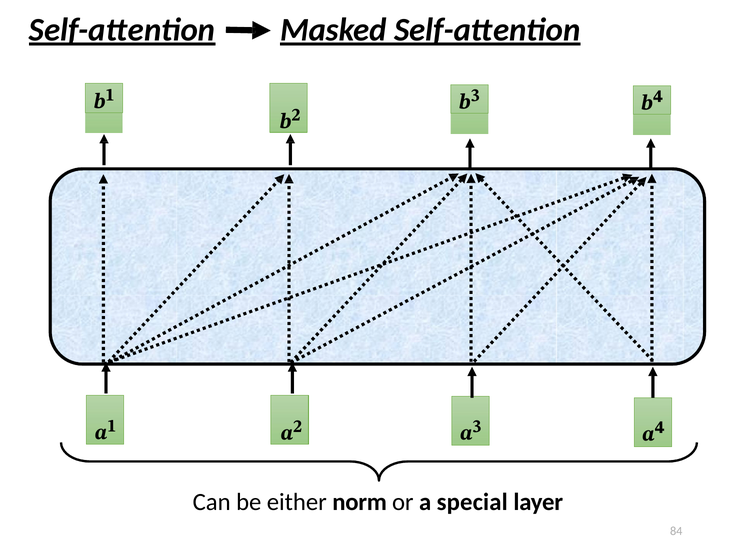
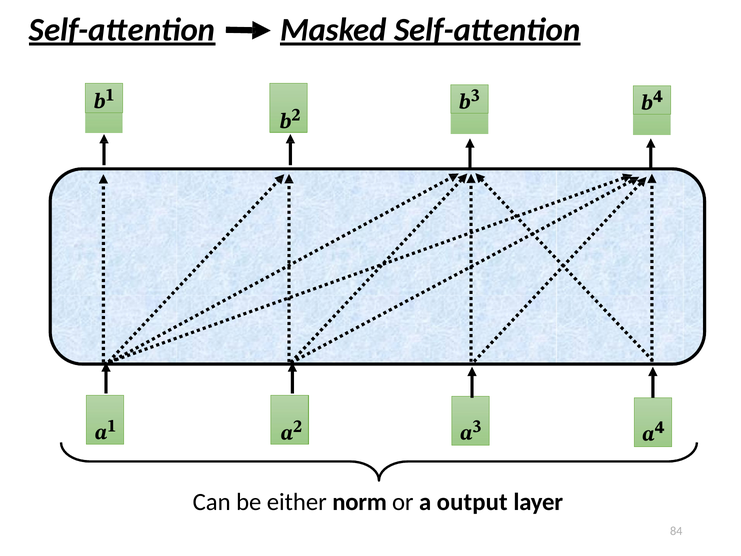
special: special -> output
